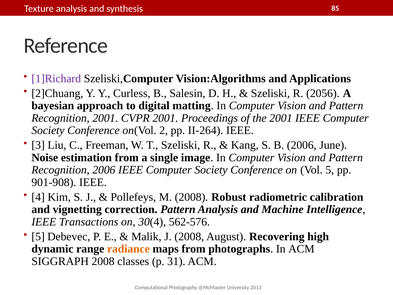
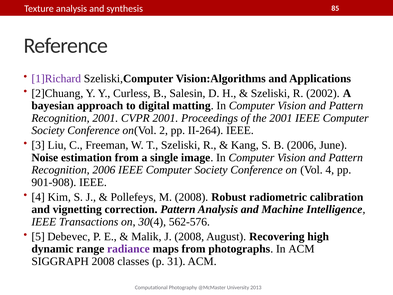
2056: 2056 -> 2002
Vol 5: 5 -> 4
radiance colour: orange -> purple
